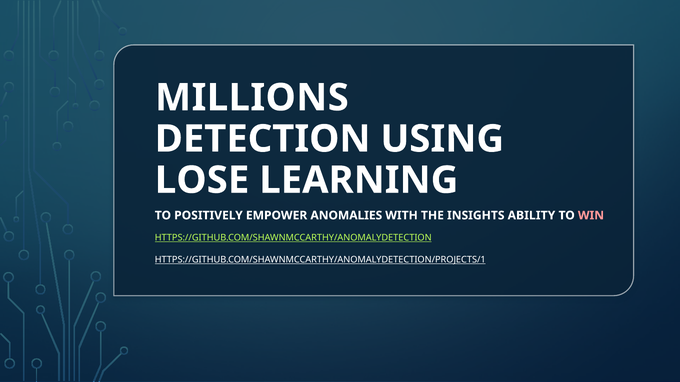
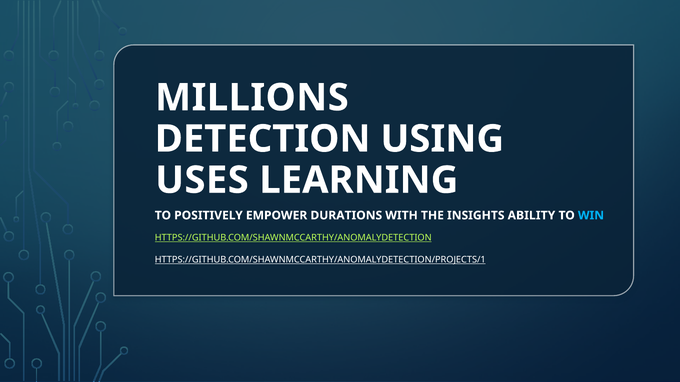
LOSE: LOSE -> USES
ANOMALIES: ANOMALIES -> DURATIONS
WIN colour: pink -> light blue
